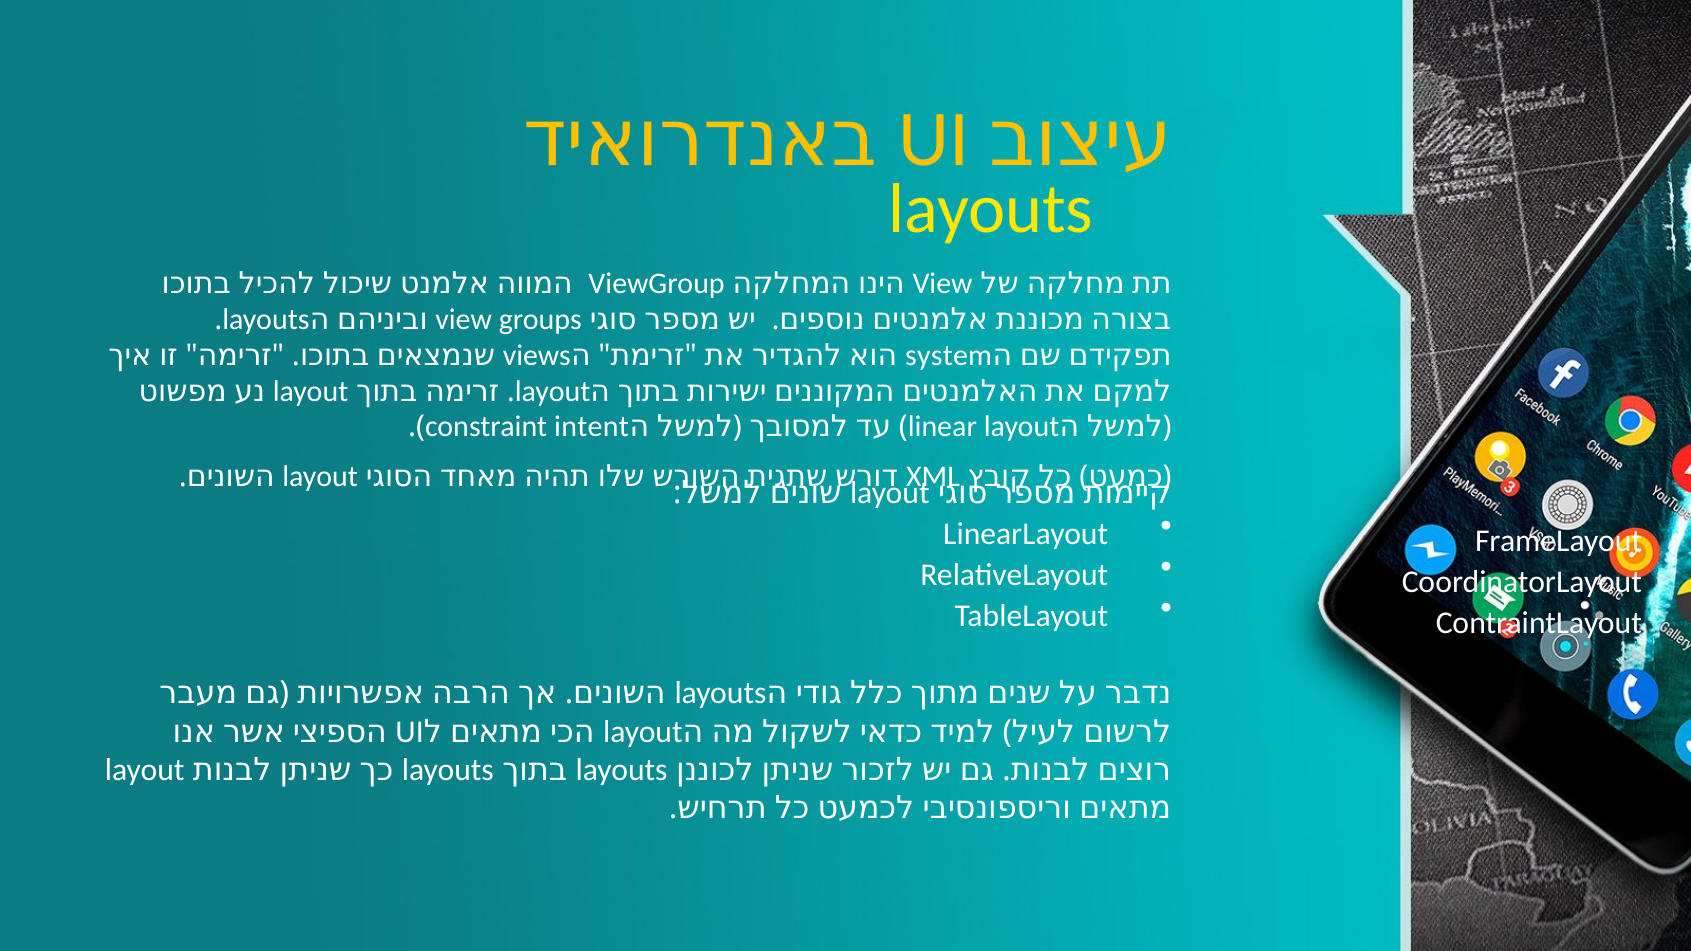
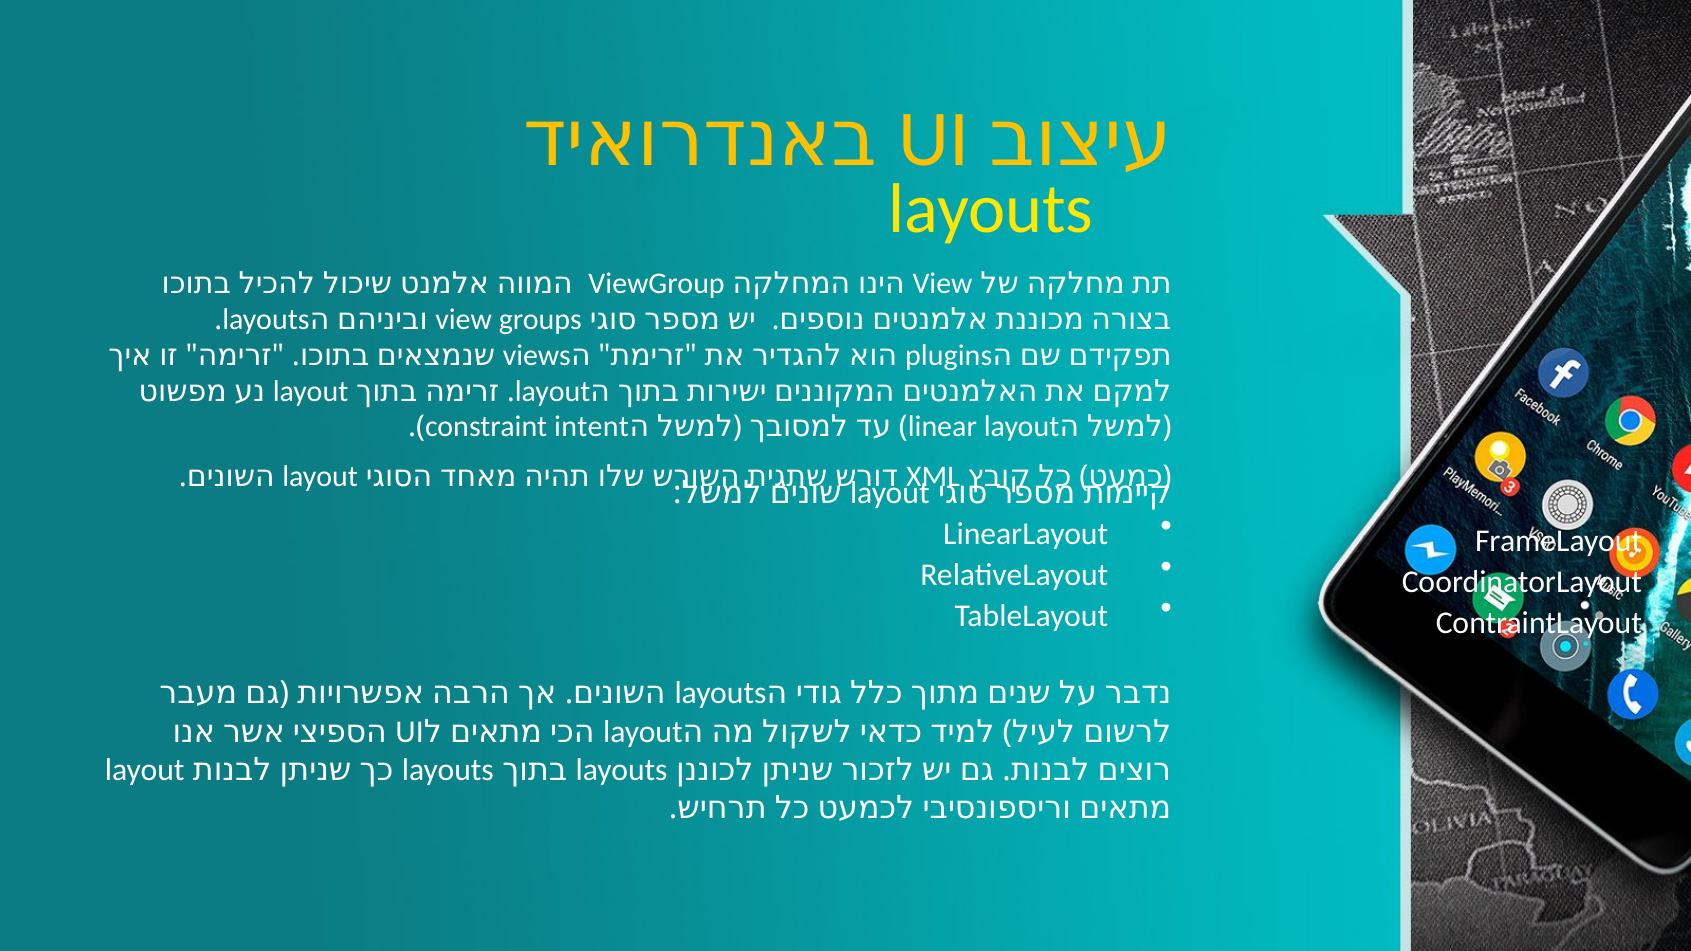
system: system -> plugins
